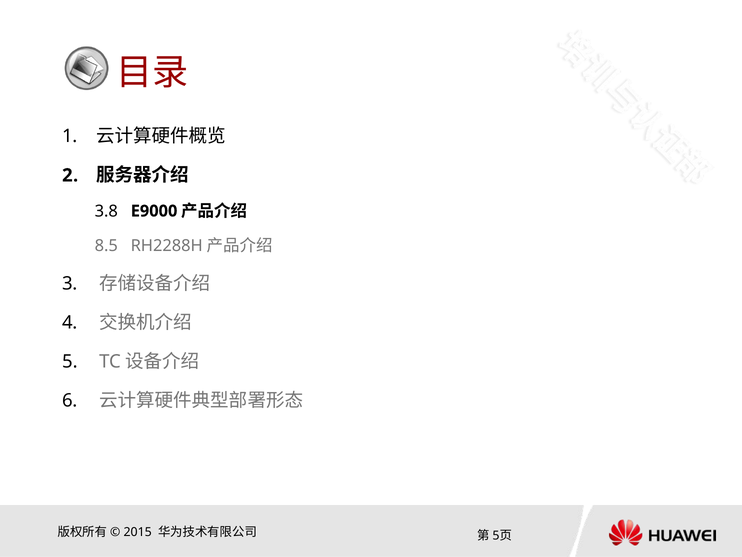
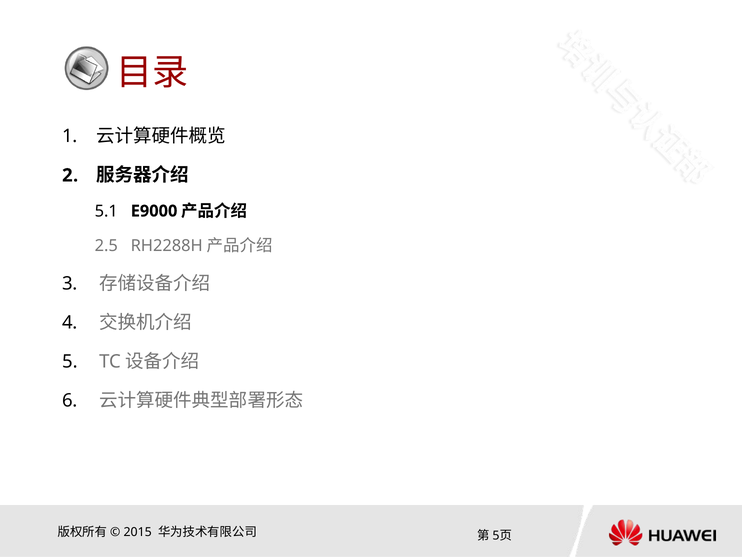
3.8: 3.8 -> 5.1
8.5: 8.5 -> 2.5
